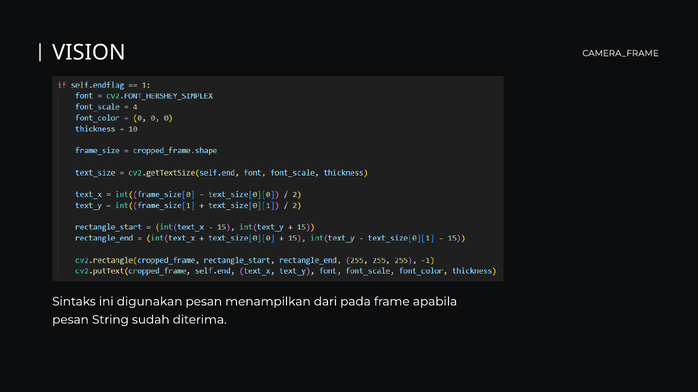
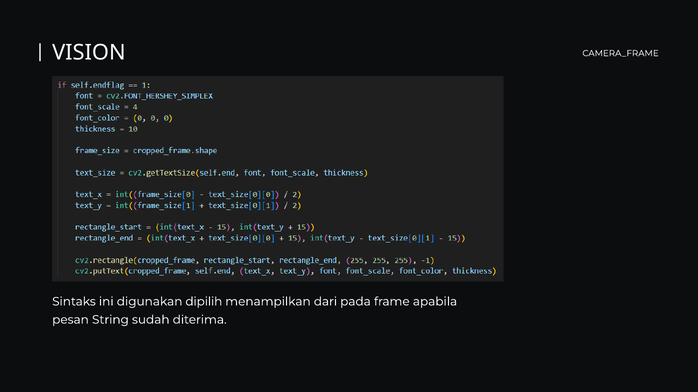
digunakan pesan: pesan -> dipilih
